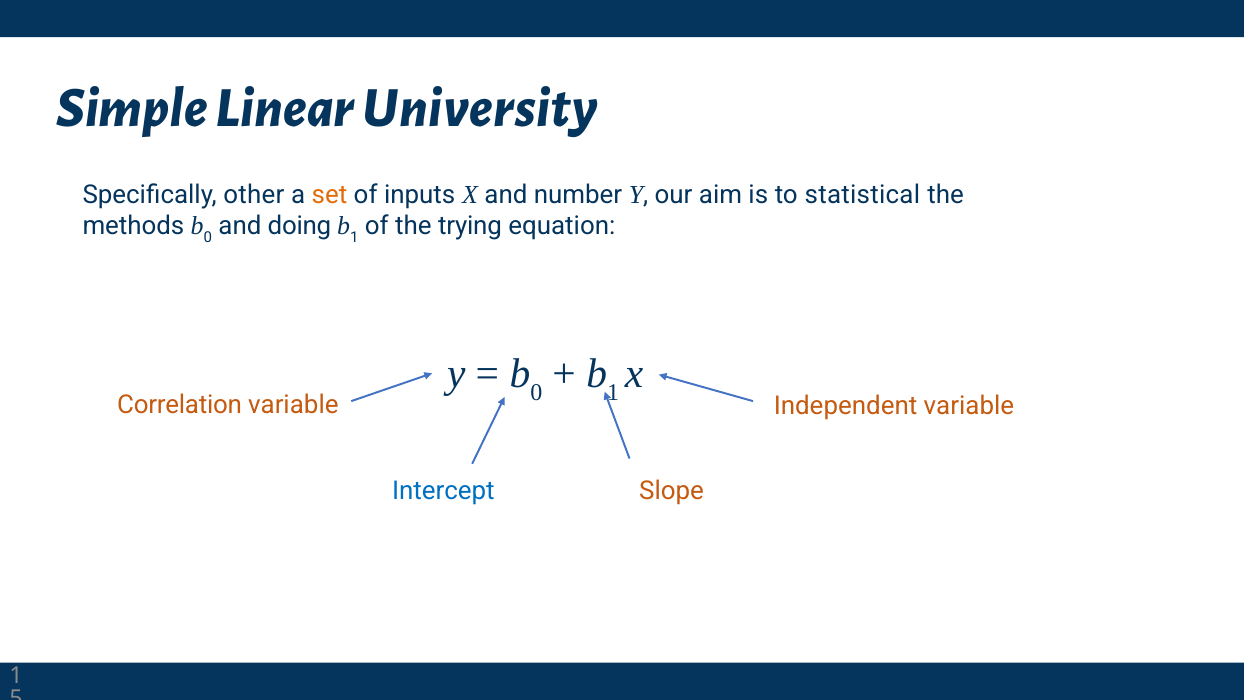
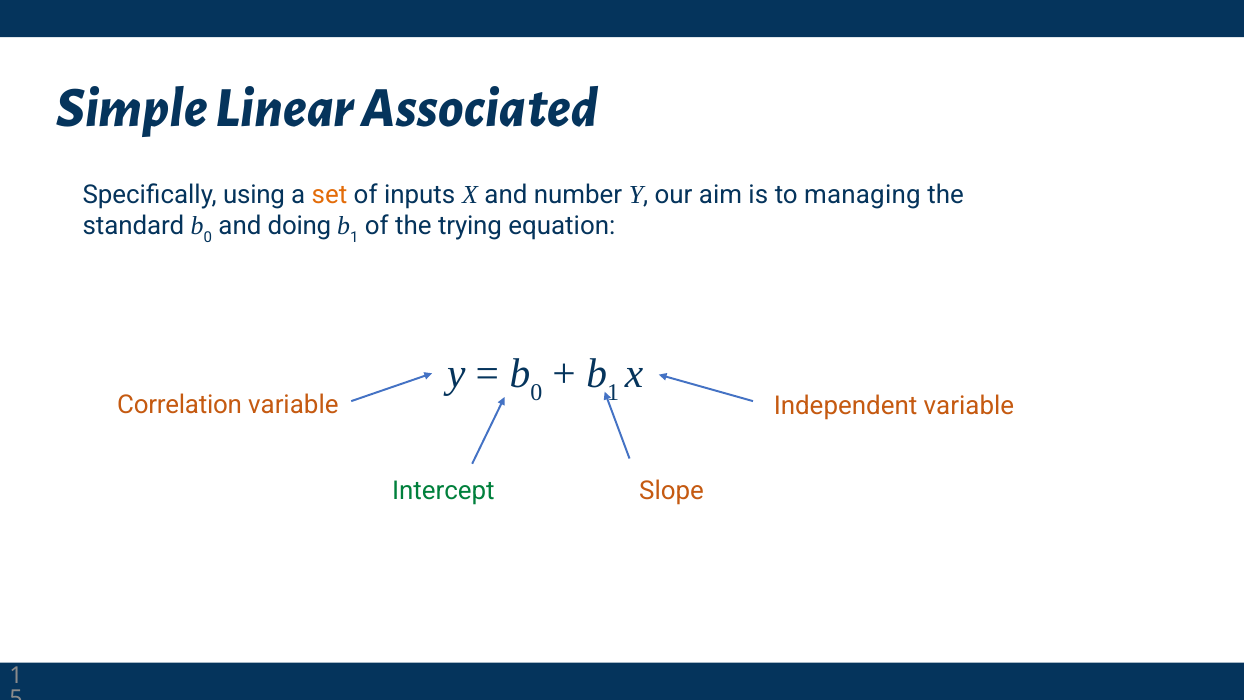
University: University -> Associated
other: other -> using
statistical: statistical -> managing
methods: methods -> standard
Intercept colour: blue -> green
